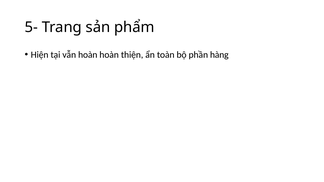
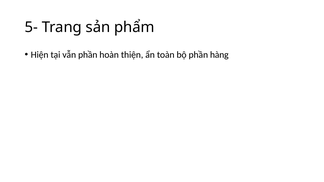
vẫn hoàn: hoàn -> phần
